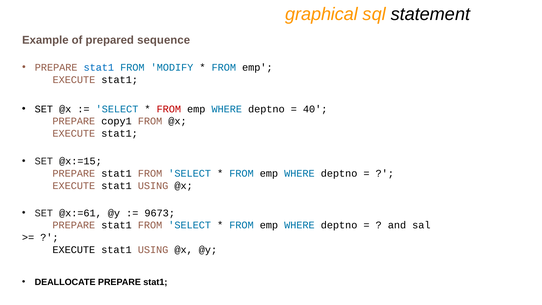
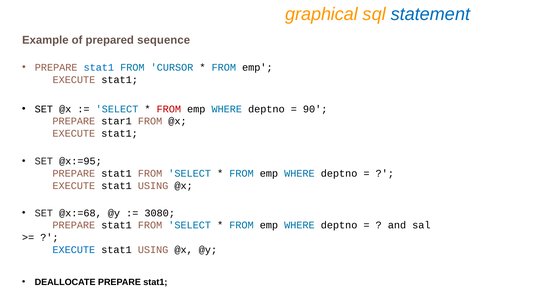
statement colour: black -> blue
MODIFY: MODIFY -> CURSOR
40: 40 -> 90
copy1: copy1 -> star1
@x:=15: @x:=15 -> @x:=95
@x:=61: @x:=61 -> @x:=68
9673: 9673 -> 3080
EXECUTE at (74, 250) colour: black -> blue
